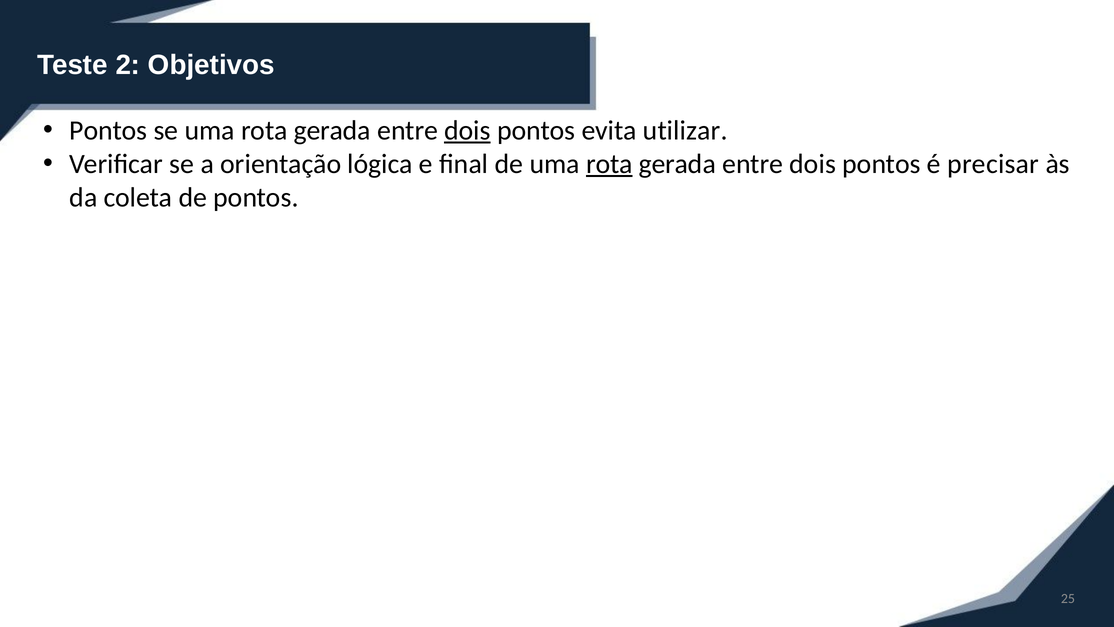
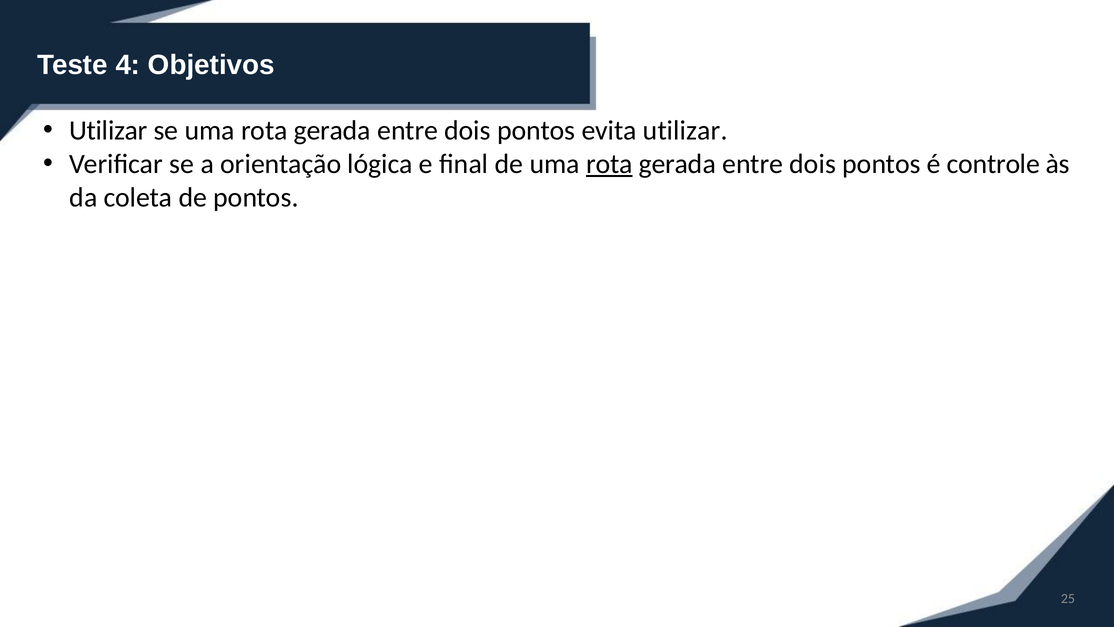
2: 2 -> 4
Pontos at (108, 131): Pontos -> Utilizar
dois at (467, 131) underline: present -> none
precisar: precisar -> controle
